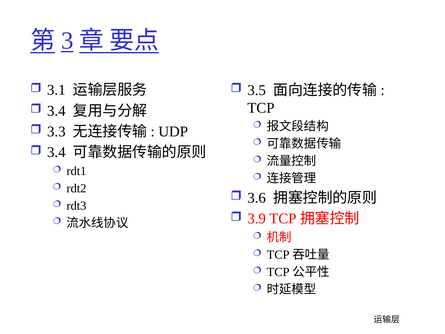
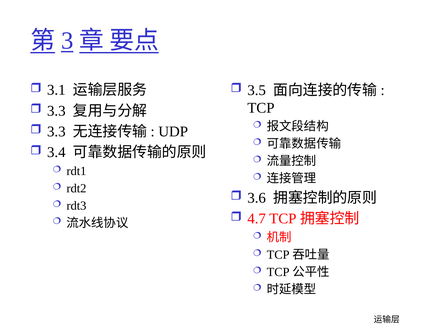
3.4 at (56, 111): 3.4 -> 3.3
3.9: 3.9 -> 4.7
